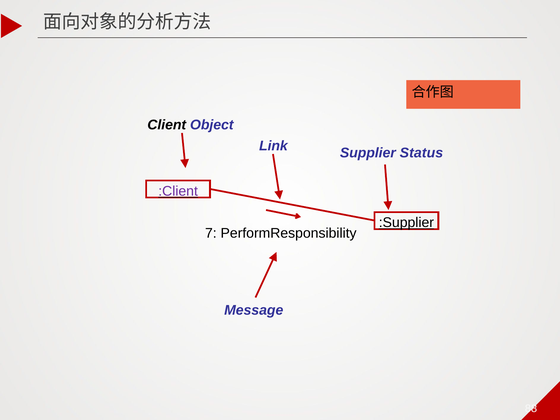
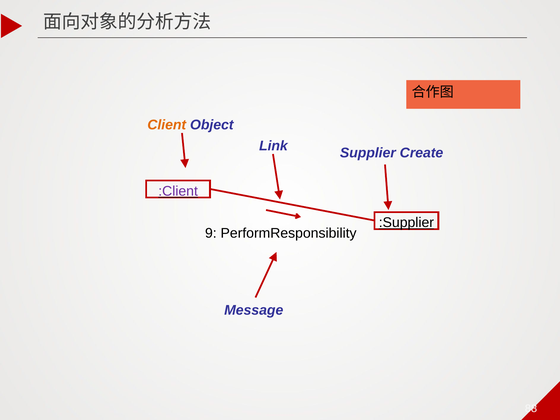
Client colour: black -> orange
Status: Status -> Create
7: 7 -> 9
